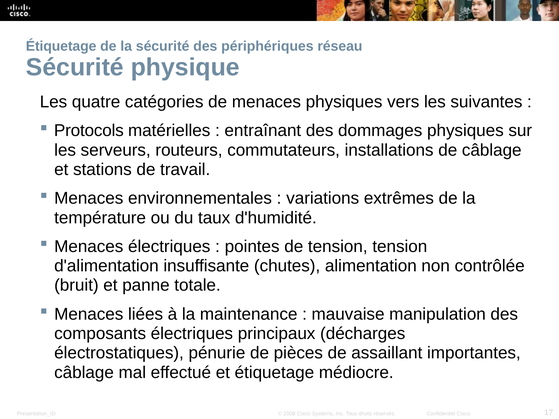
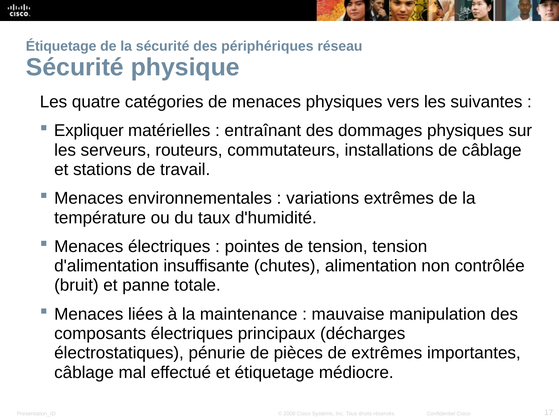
Protocols: Protocols -> Expliquer
de assaillant: assaillant -> extrêmes
